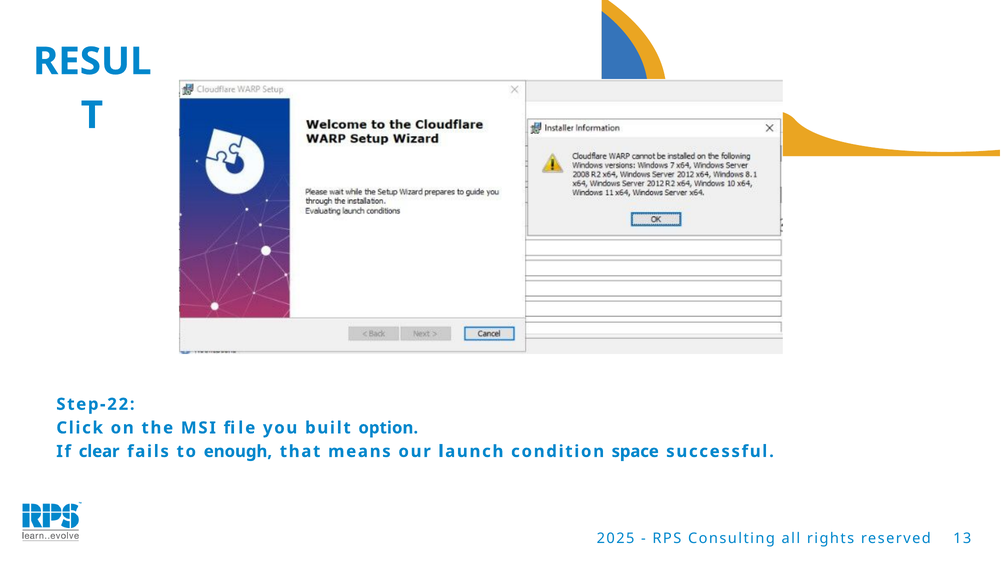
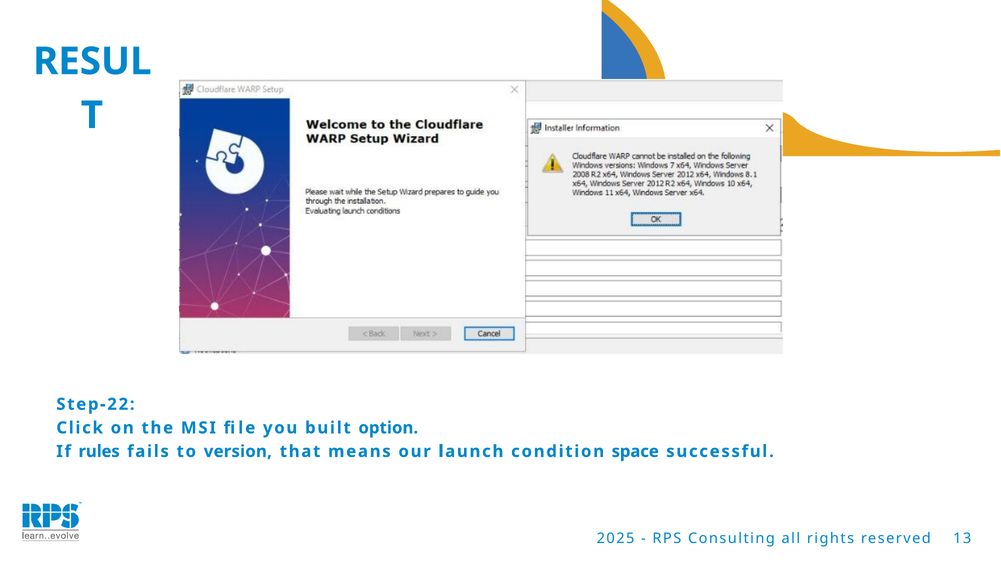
clear: clear -> rules
enough: enough -> version
